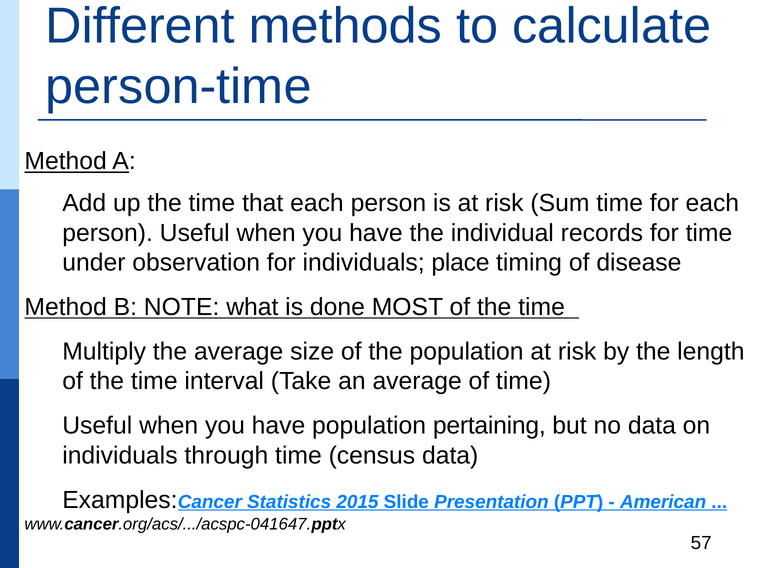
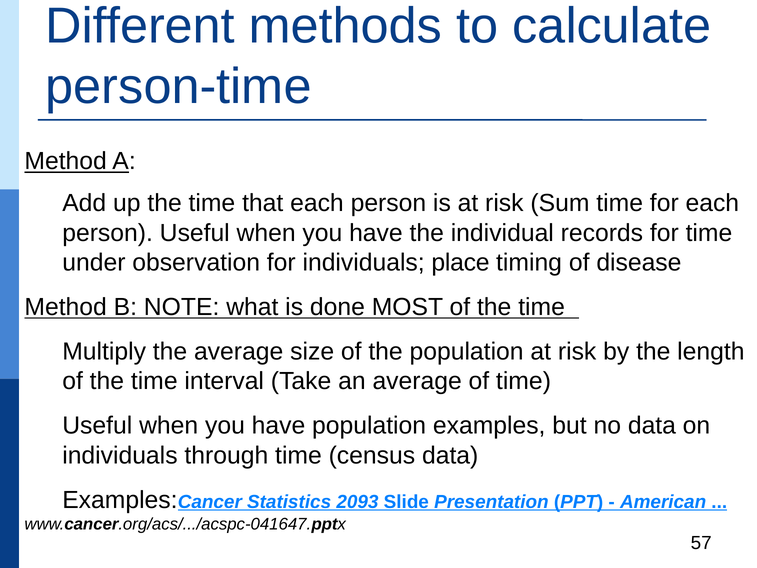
population pertaining: pertaining -> examples
2015: 2015 -> 2093
